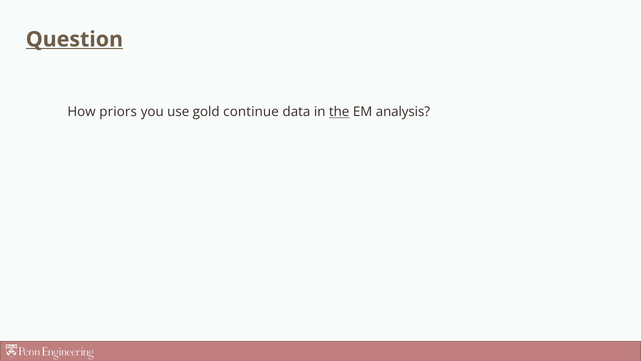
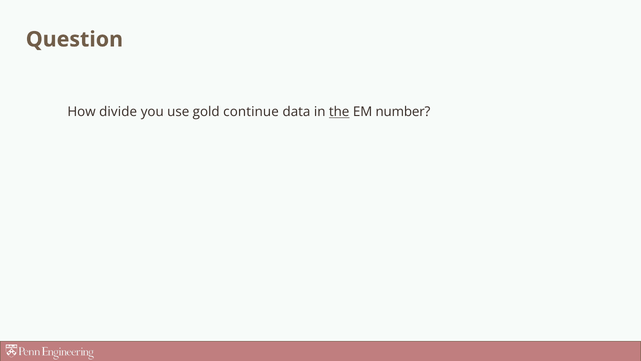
Question underline: present -> none
priors: priors -> divide
analysis: analysis -> number
